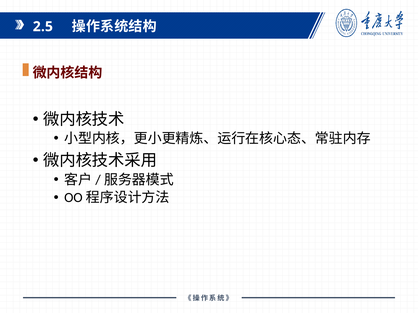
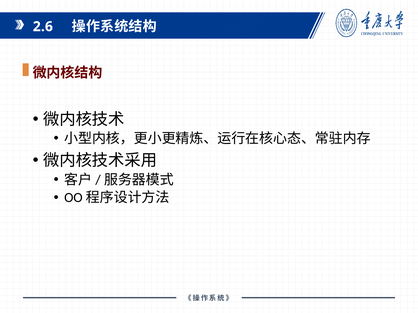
2.5: 2.5 -> 2.6
